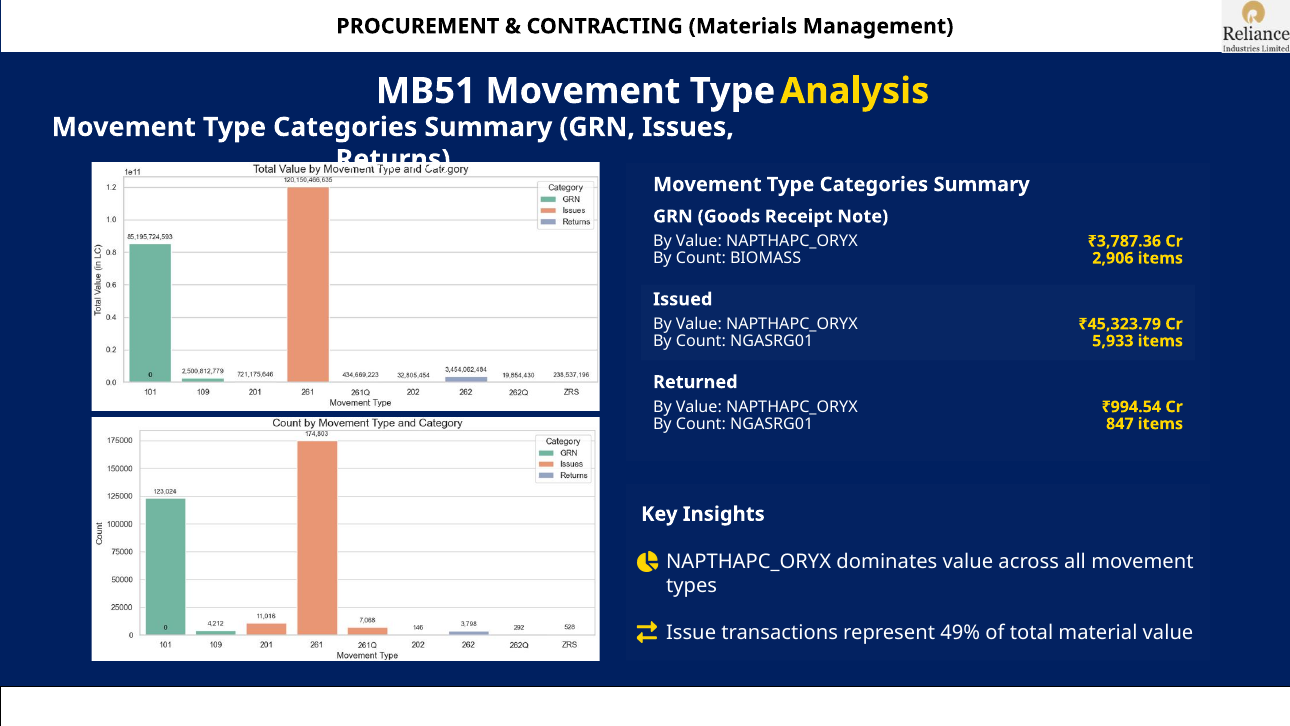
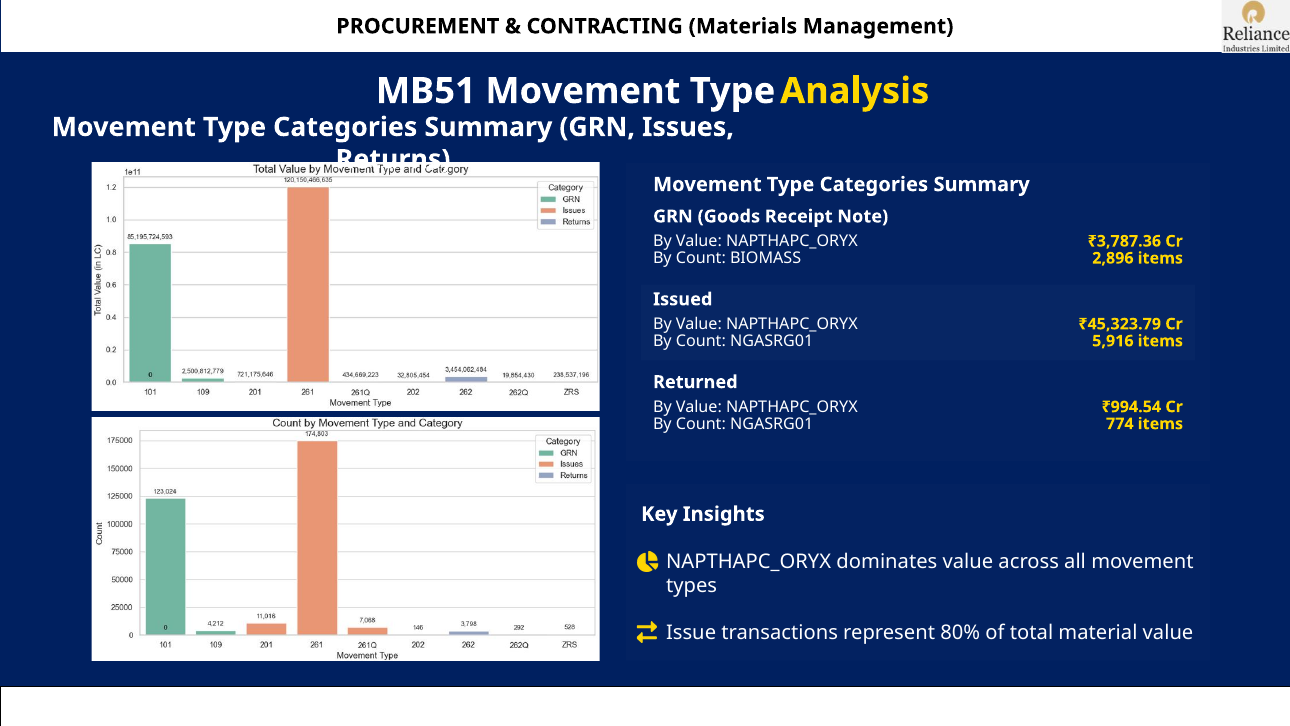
2,906: 2,906 -> 2,896
5,933: 5,933 -> 5,916
847: 847 -> 774
49%: 49% -> 80%
